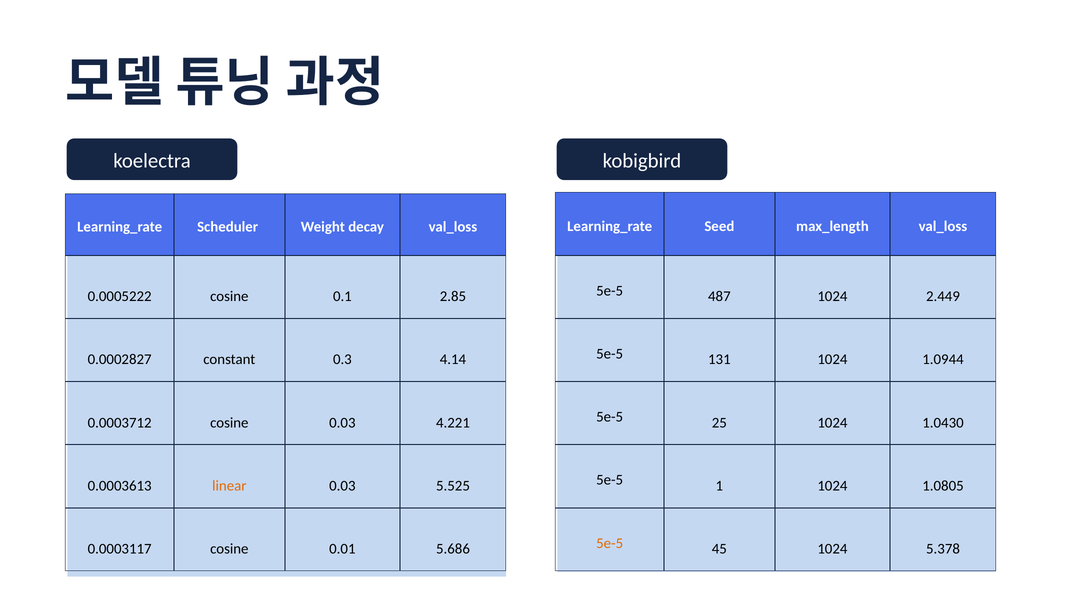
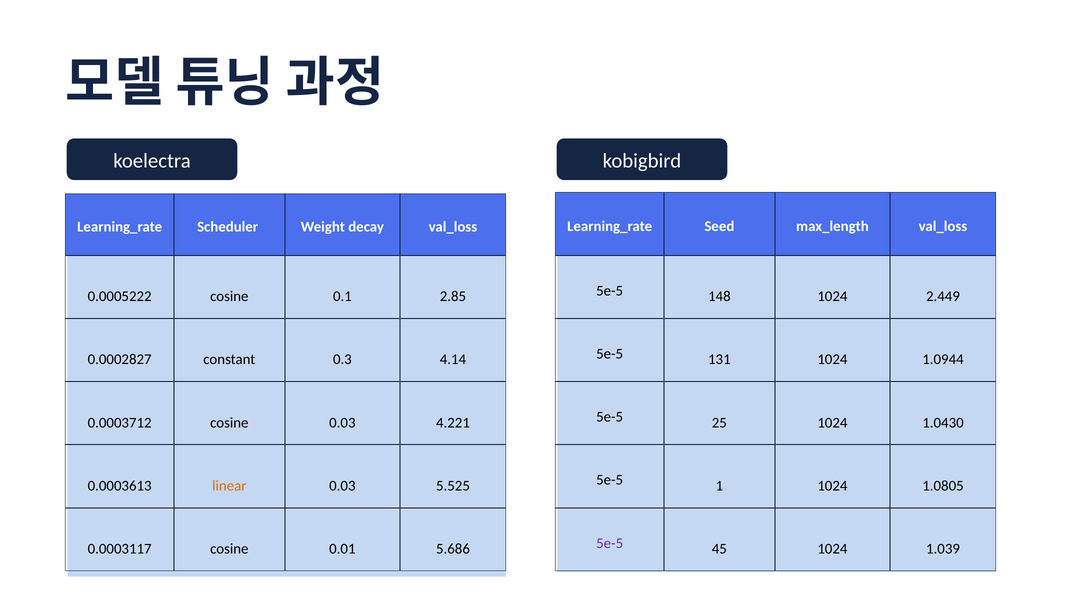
487: 487 -> 148
5e-5 at (610, 543) colour: orange -> purple
5.378: 5.378 -> 1.039
